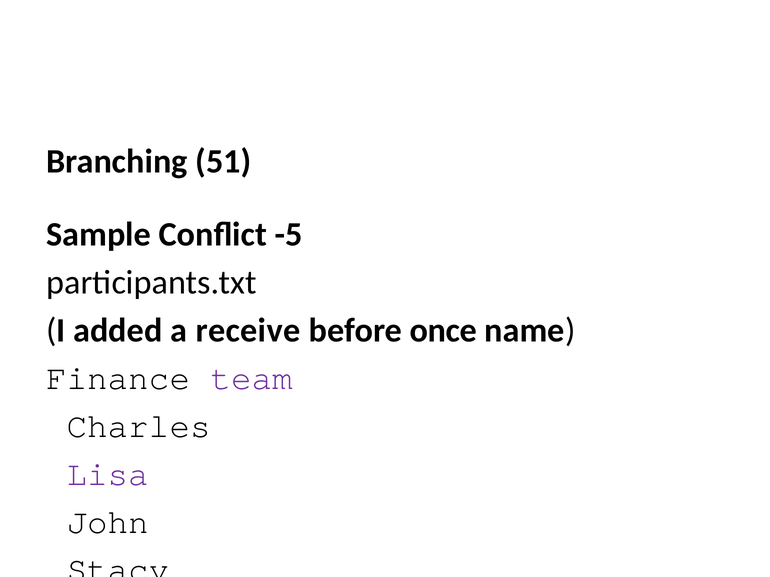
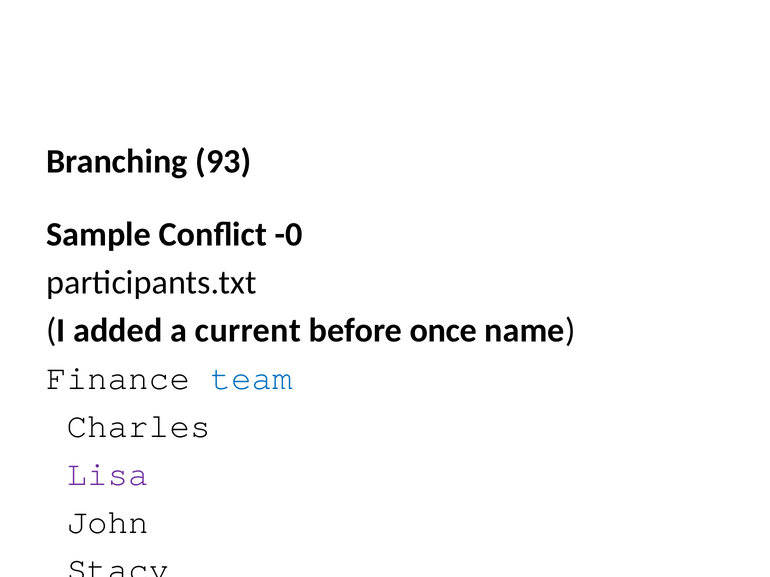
51: 51 -> 93
-5: -5 -> -0
receive: receive -> current
team at (252, 378) colour: purple -> blue
